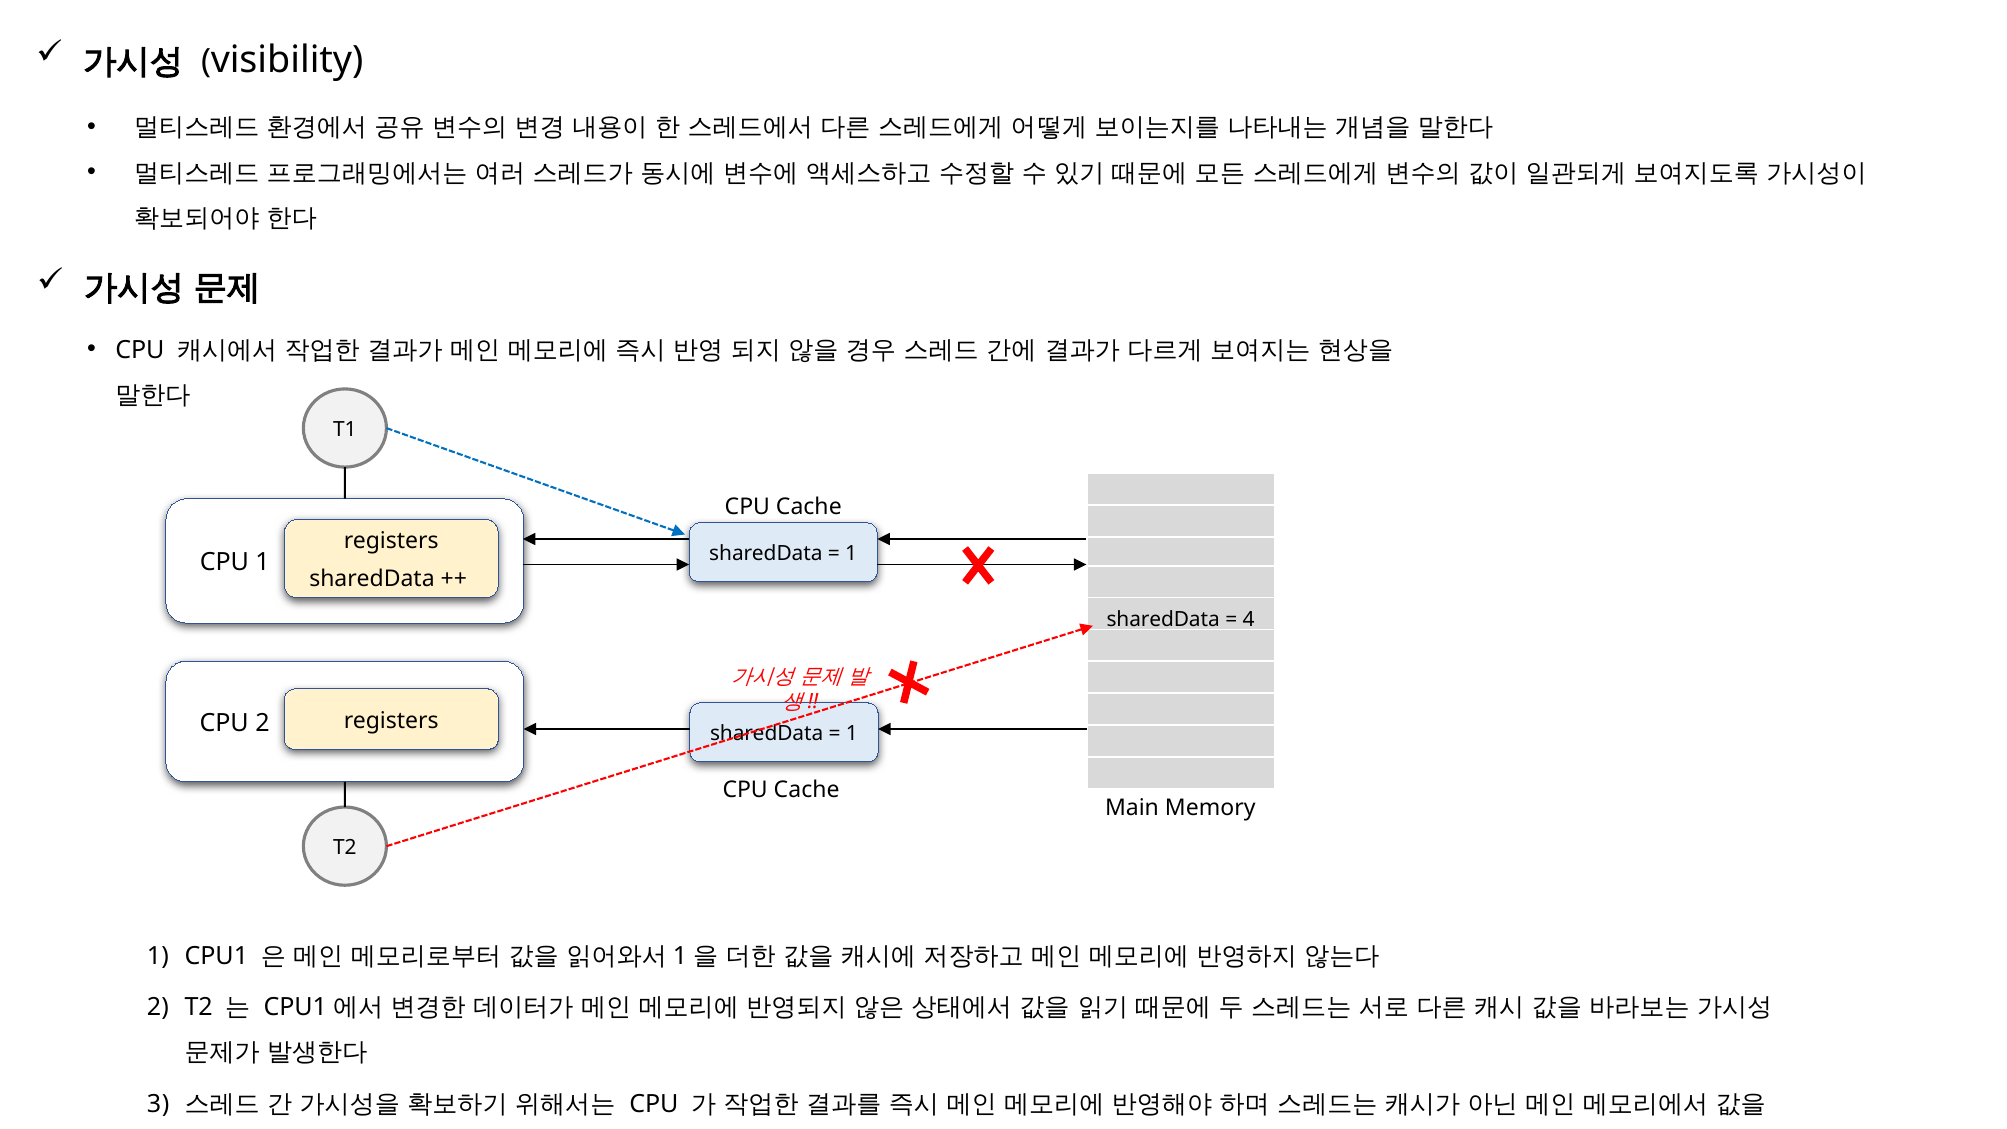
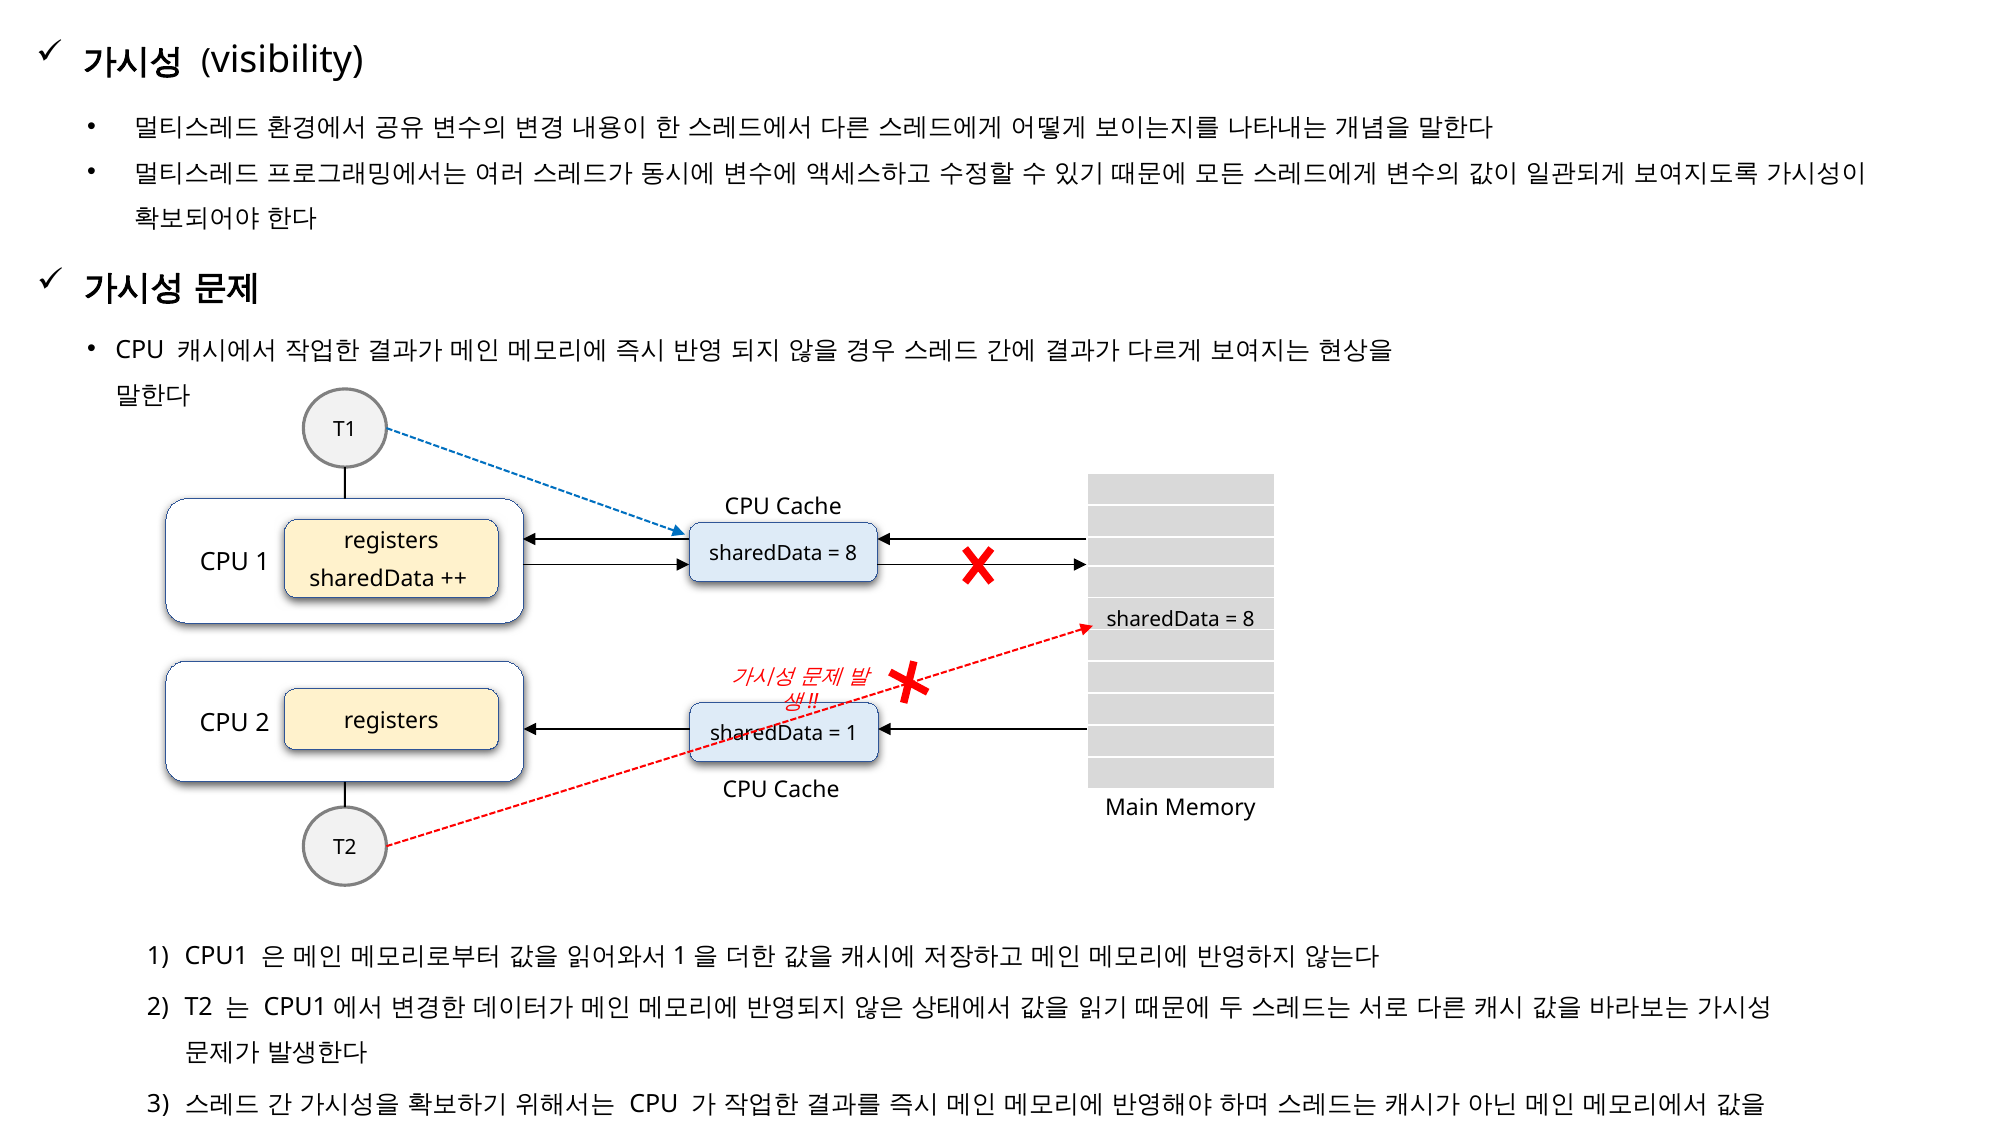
1 at (851, 554): 1 -> 8
4 at (1249, 619): 4 -> 8
